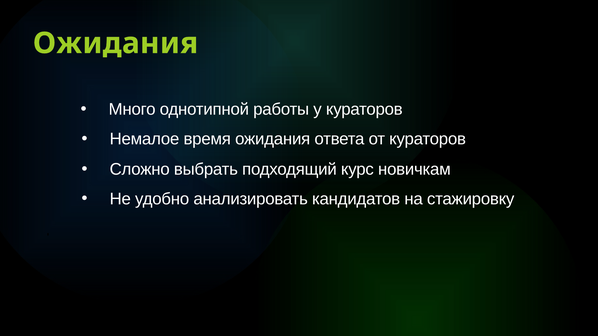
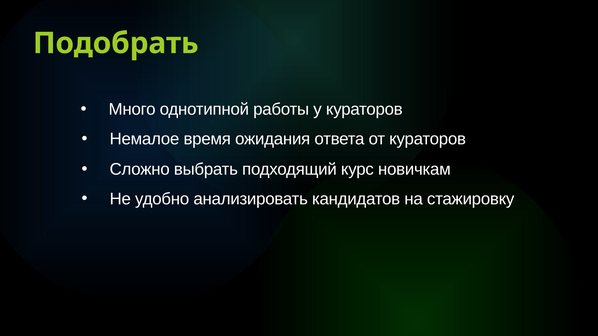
Ожидания at (116, 43): Ожидания -> Подобрать
